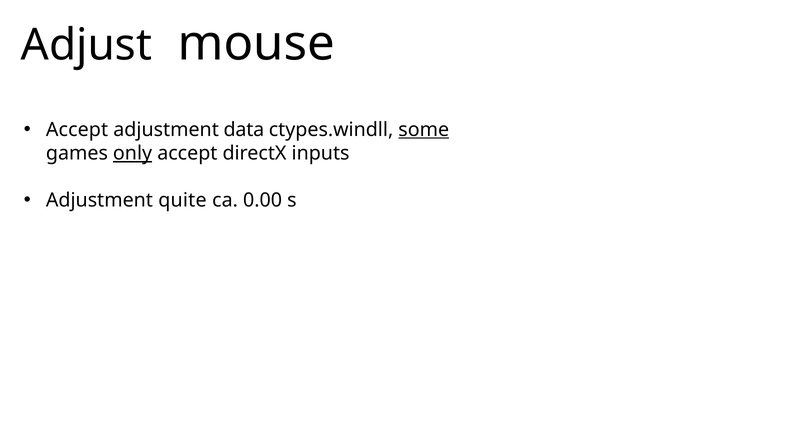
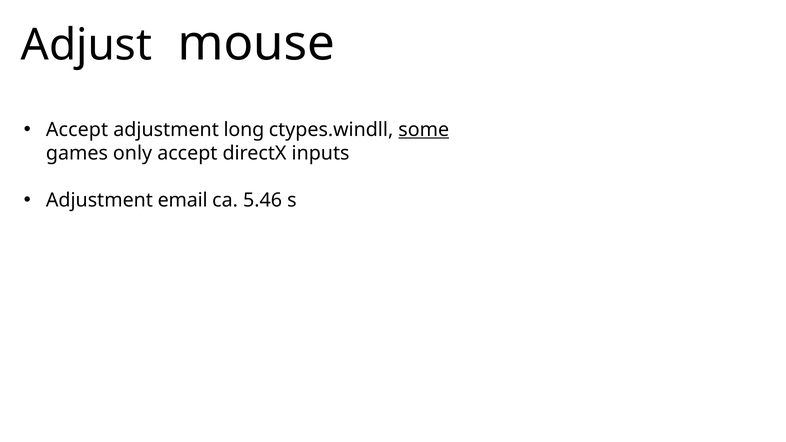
data: data -> long
only underline: present -> none
quite: quite -> email
0.00: 0.00 -> 5.46
